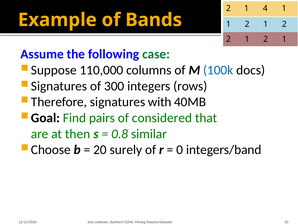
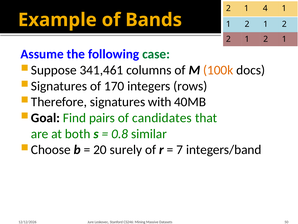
110,000: 110,000 -> 341,461
100k colour: blue -> orange
300: 300 -> 170
considered: considered -> candidates
then: then -> both
0: 0 -> 7
